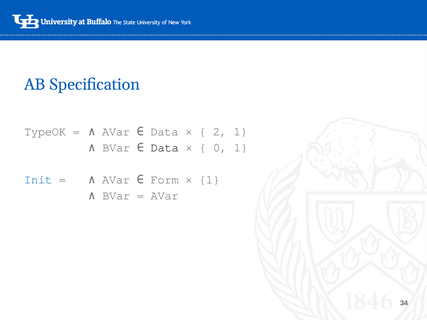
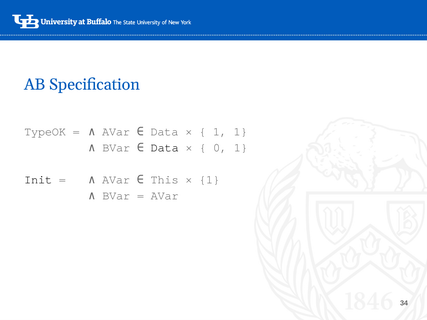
2 at (220, 132): 2 -> 1
Init colour: blue -> black
Form: Form -> This
